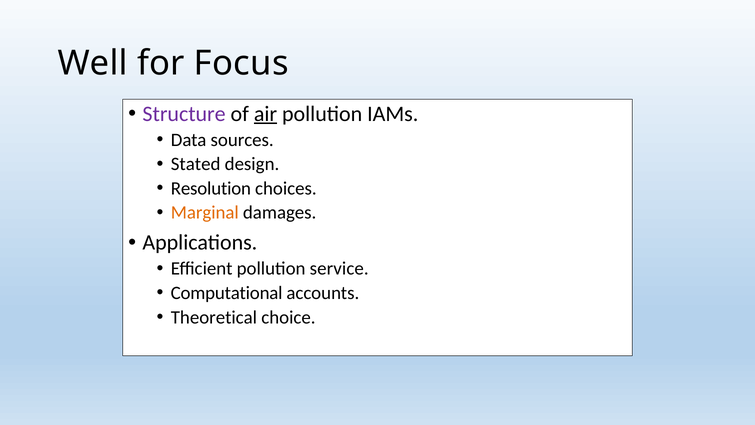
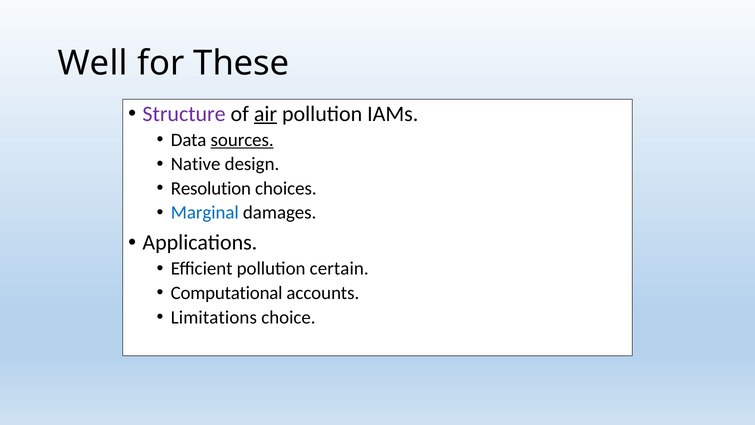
Focus: Focus -> These
sources underline: none -> present
Stated: Stated -> Native
Marginal colour: orange -> blue
service: service -> certain
Theoretical: Theoretical -> Limitations
